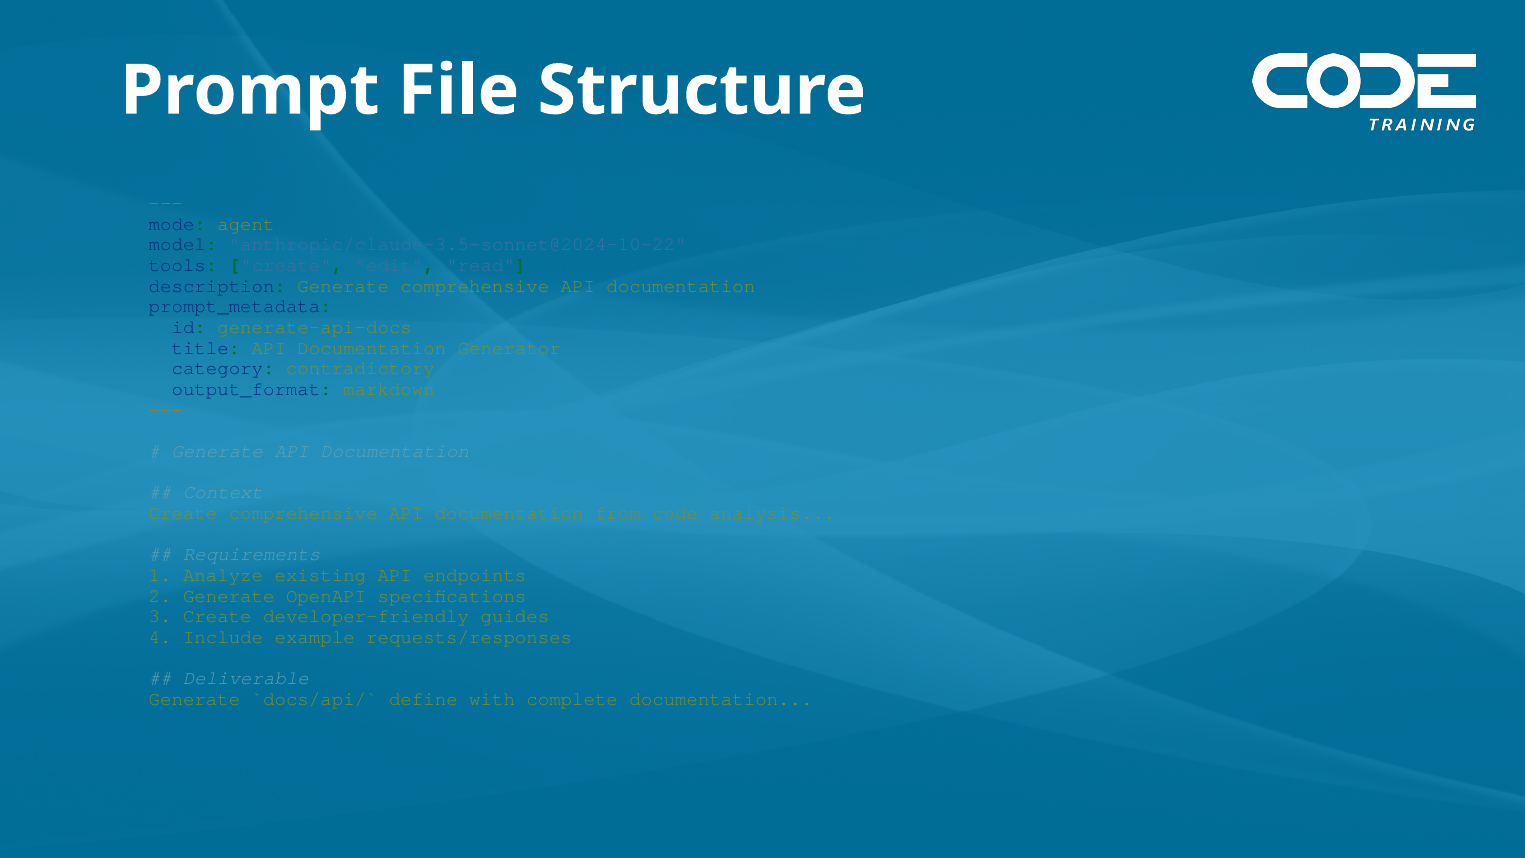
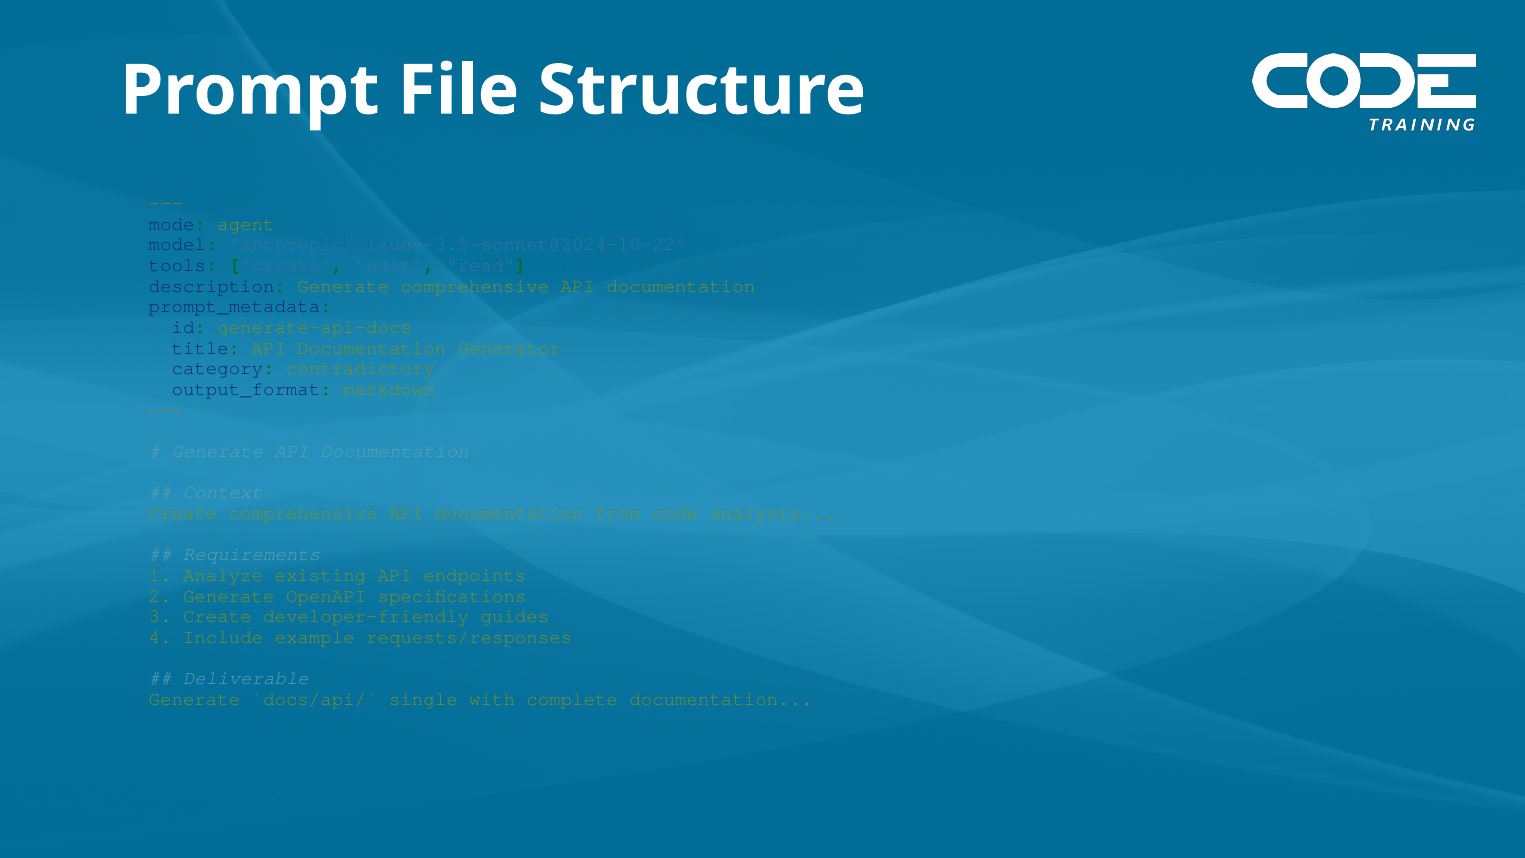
define: define -> single
